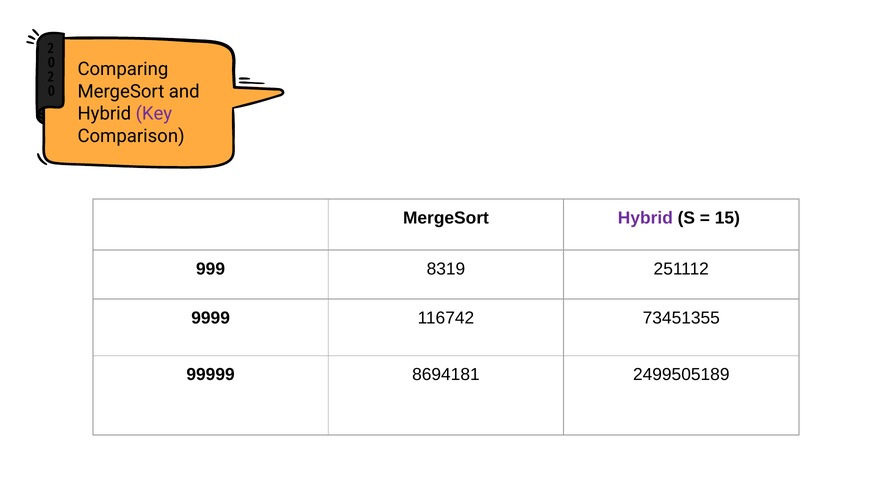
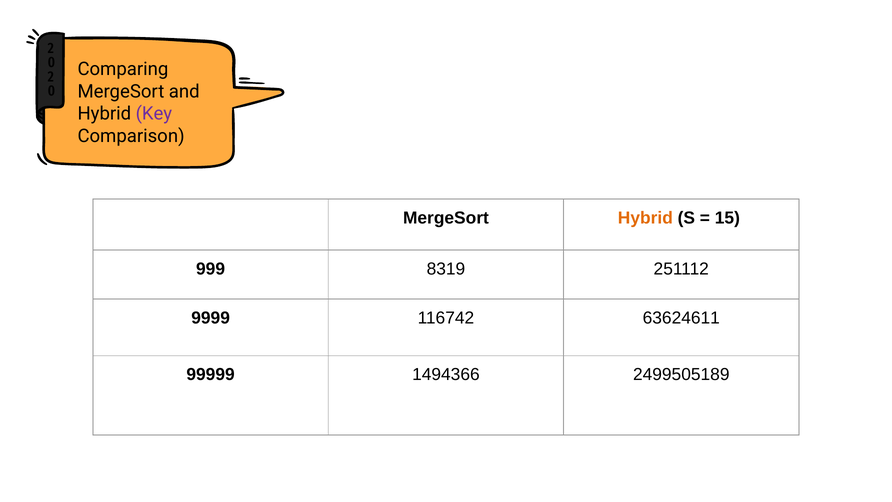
Hybrid at (645, 218) colour: purple -> orange
73451355: 73451355 -> 63624611
8694181: 8694181 -> 1494366
